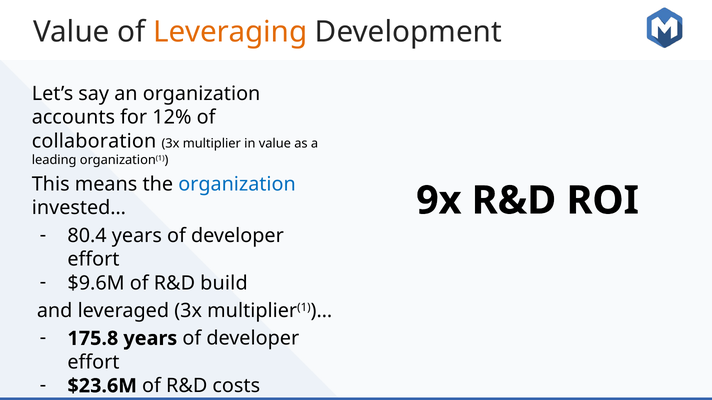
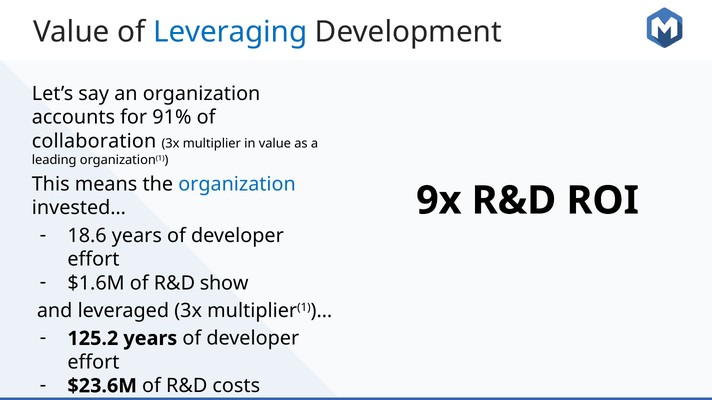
Leveraging colour: orange -> blue
12%: 12% -> 91%
80.4: 80.4 -> 18.6
$9.6M: $9.6M -> $1.6M
build: build -> show
175.8: 175.8 -> 125.2
